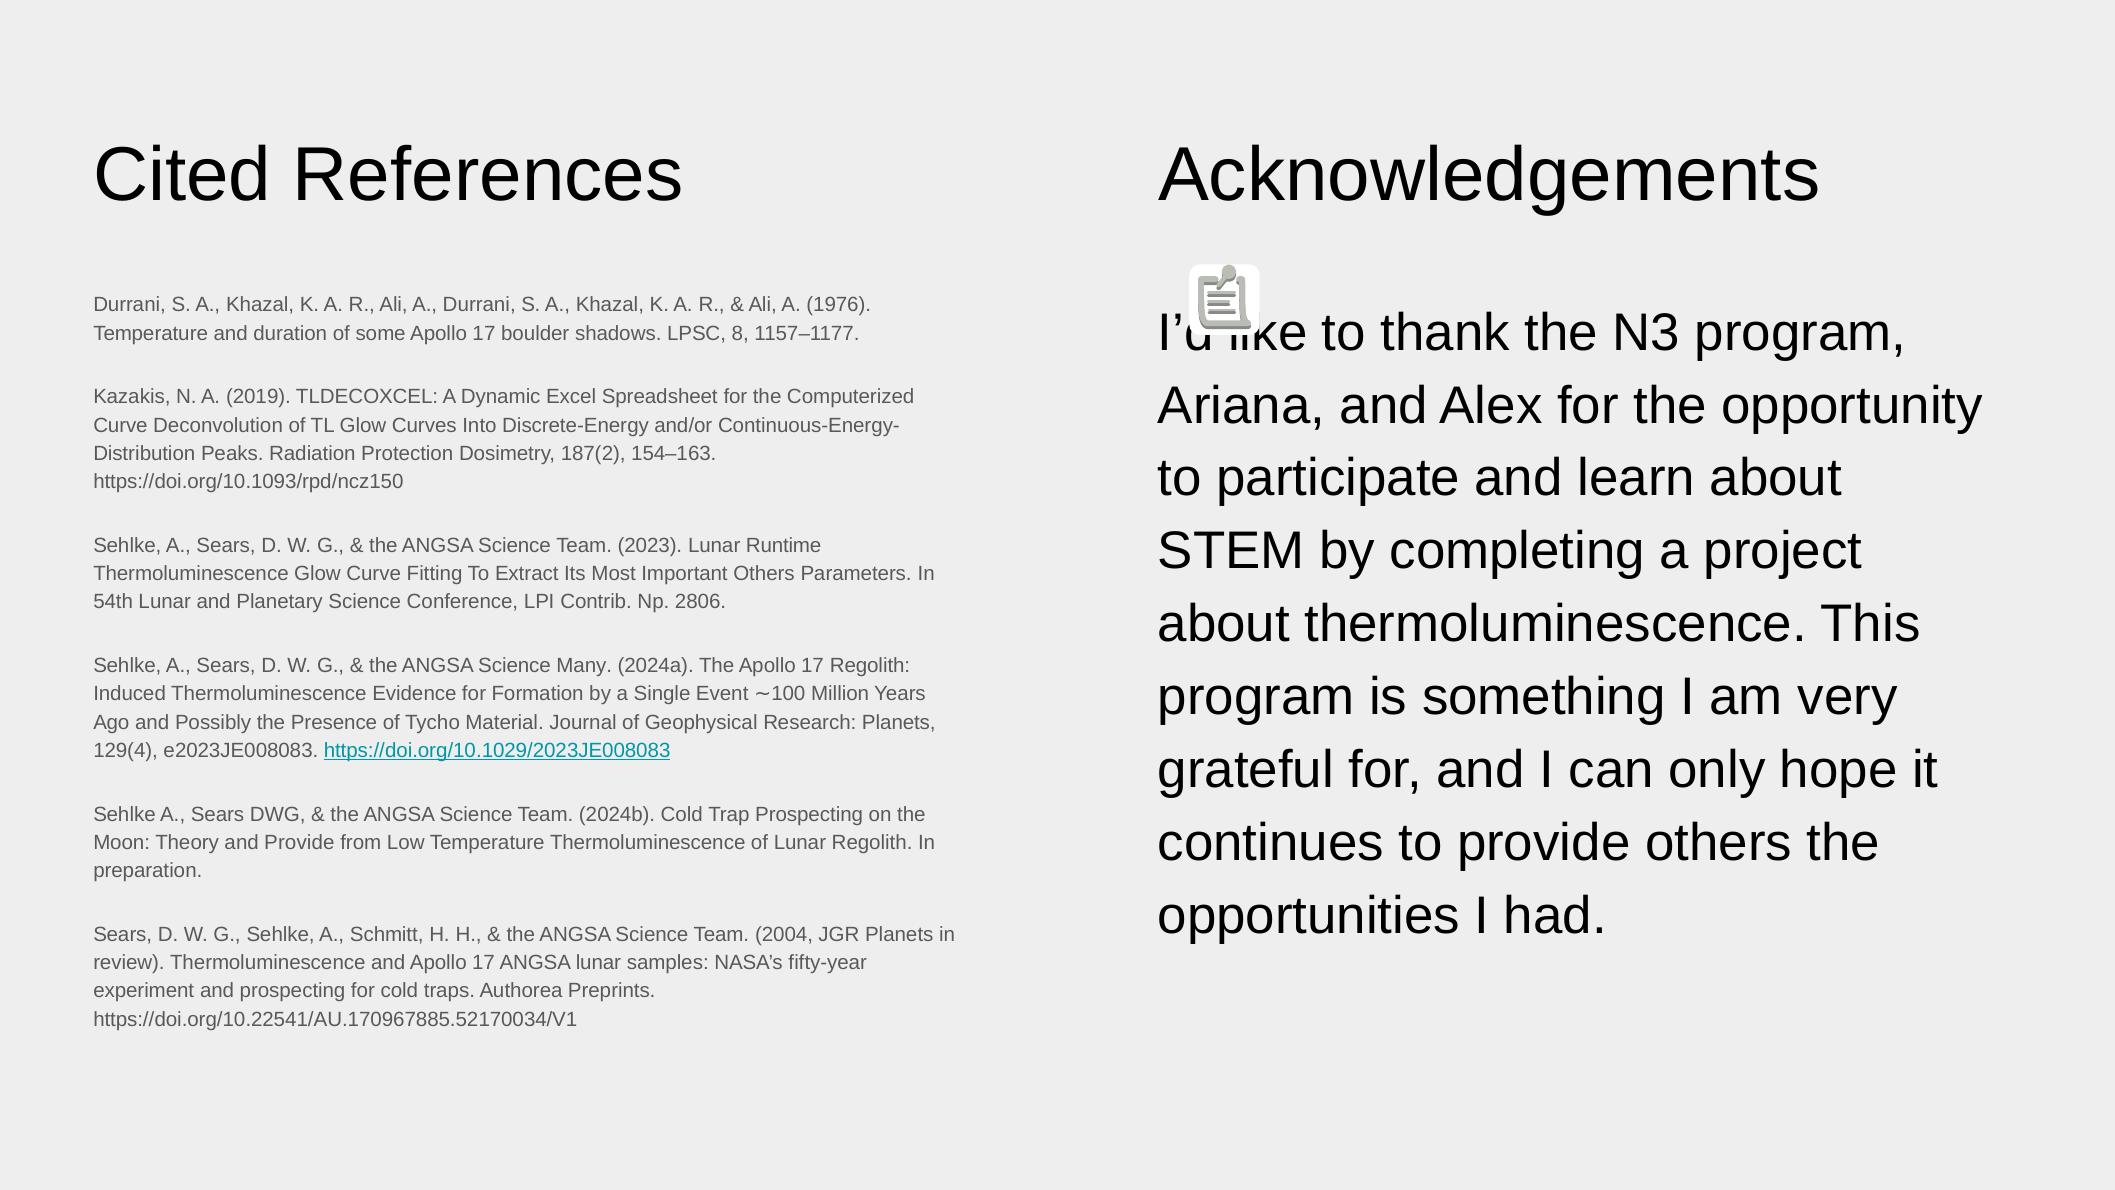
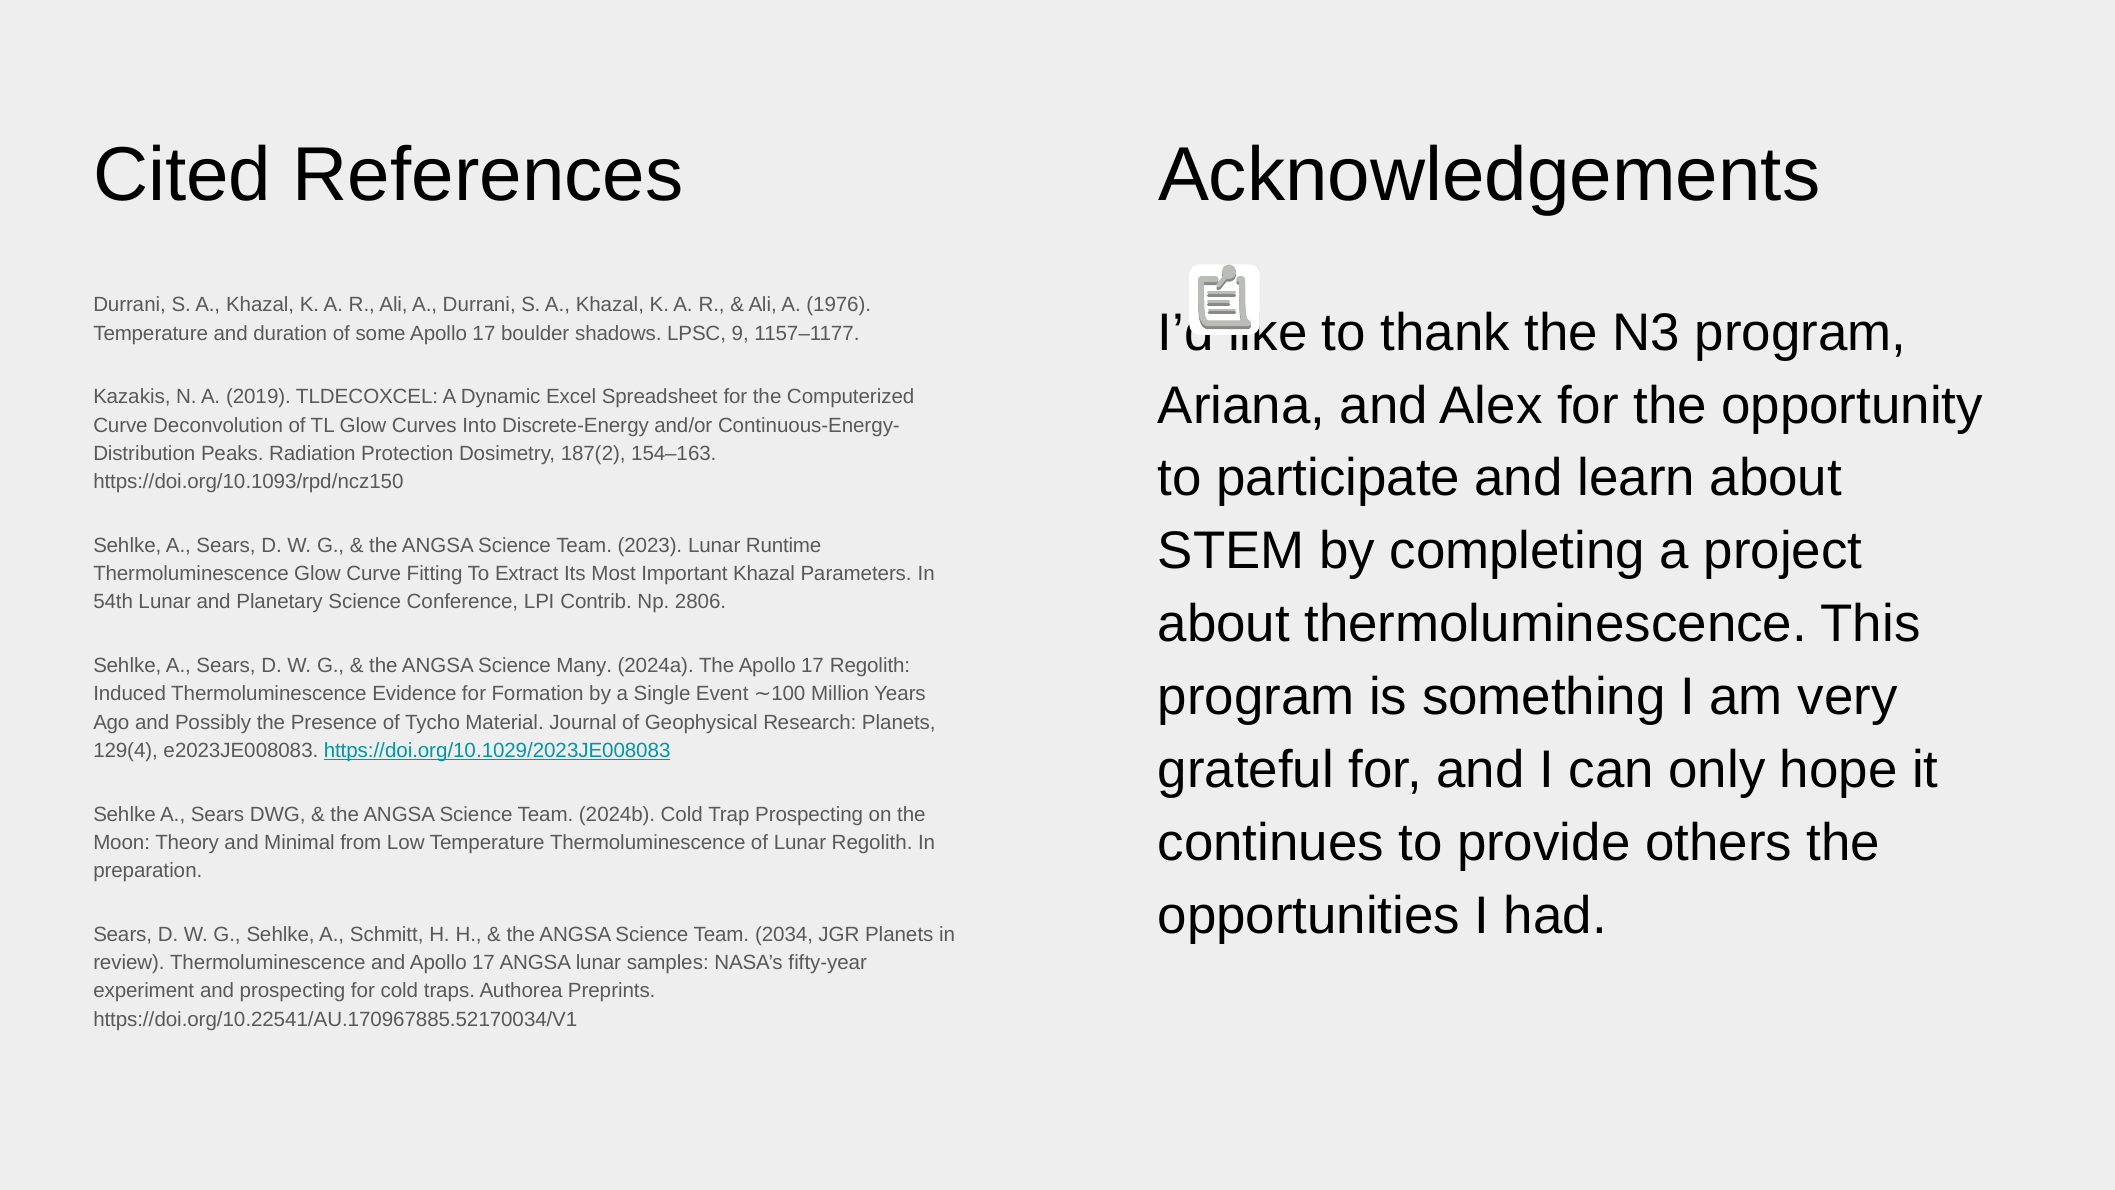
8: 8 -> 9
Important Others: Others -> Khazal
and Provide: Provide -> Minimal
2004: 2004 -> 2034
